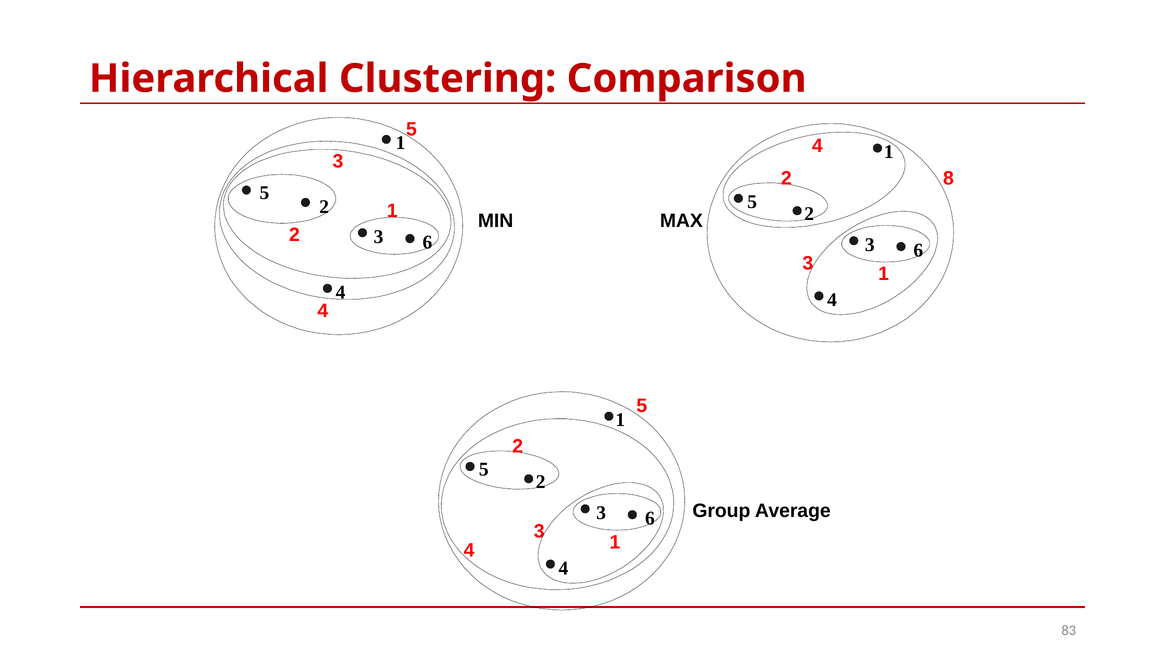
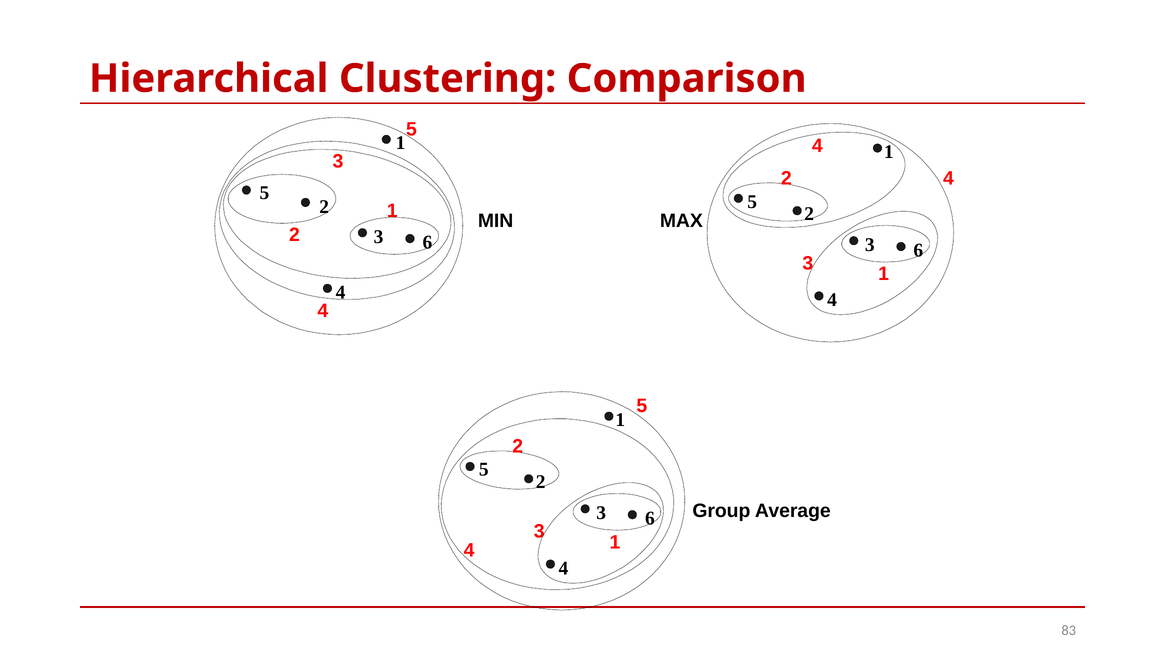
2 8: 8 -> 4
